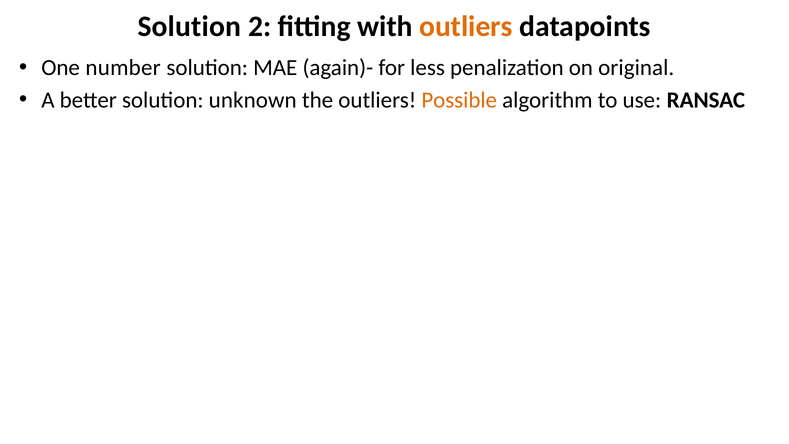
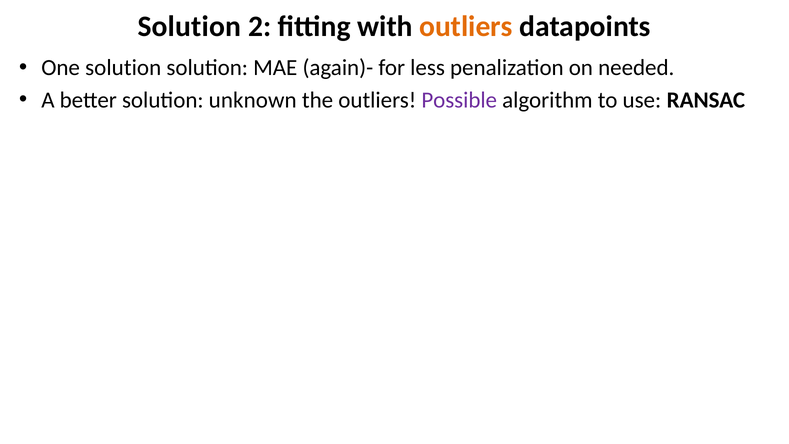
One number: number -> solution
original: original -> needed
Possible colour: orange -> purple
